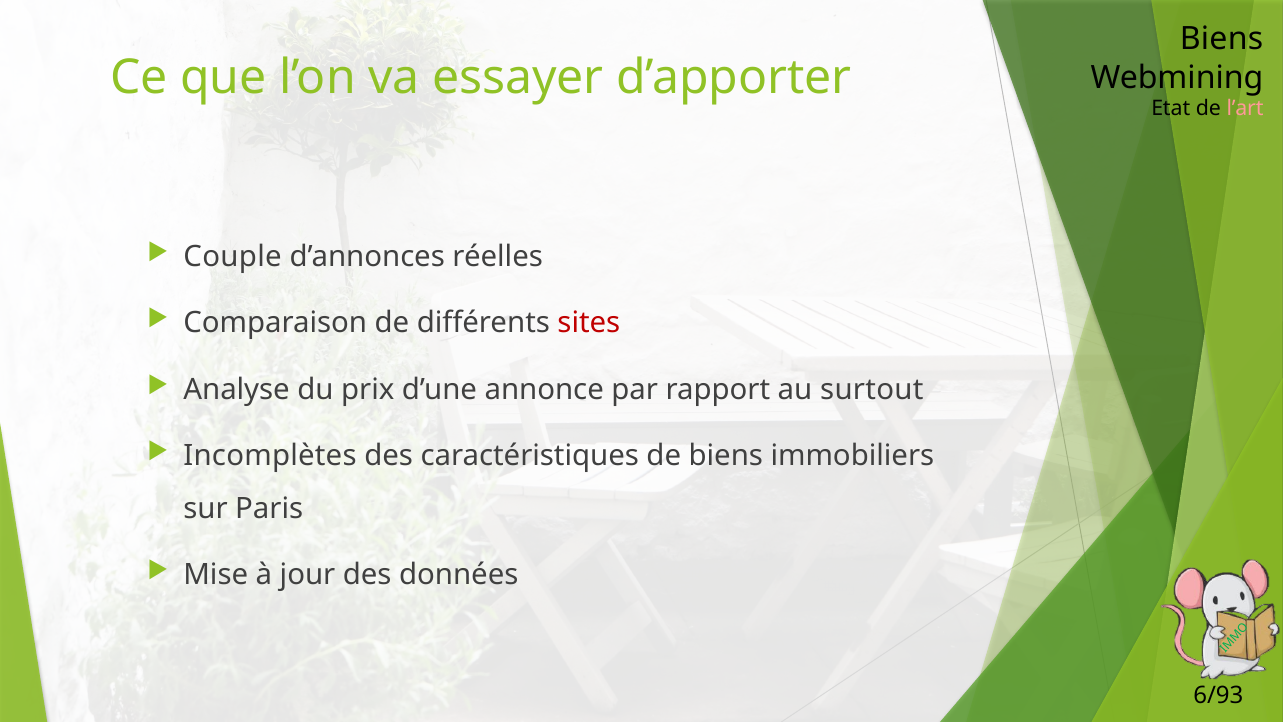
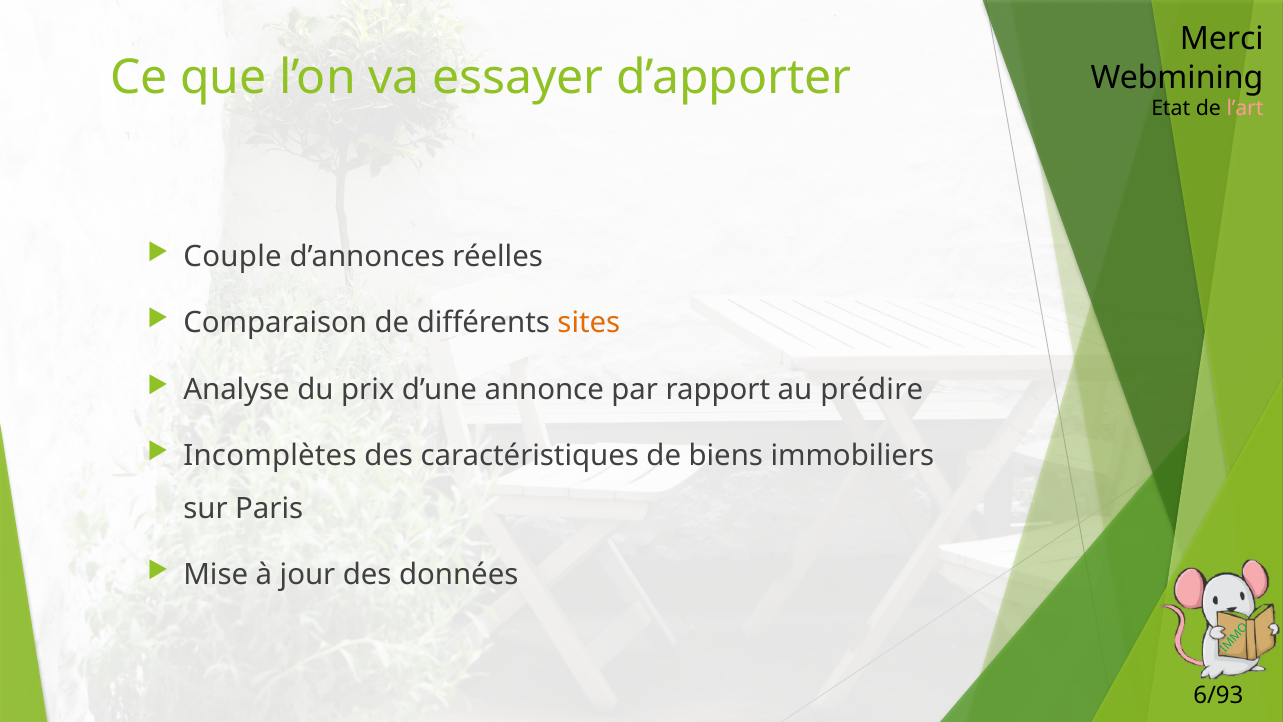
Biens at (1222, 39): Biens -> Merci
sites colour: red -> orange
surtout: surtout -> prédire
